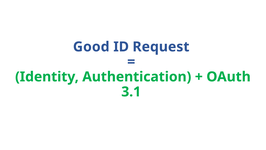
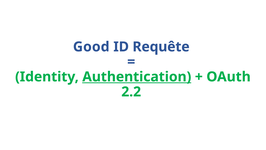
Request: Request -> Requête
Authentication underline: none -> present
3.1: 3.1 -> 2.2
